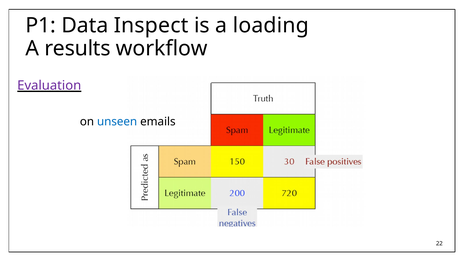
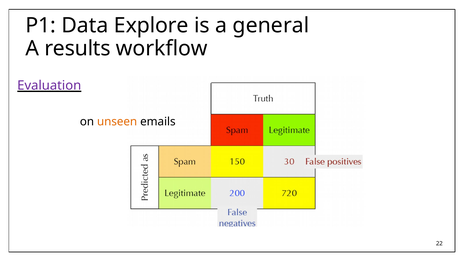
Inspect: Inspect -> Explore
loading: loading -> general
unseen colour: blue -> orange
